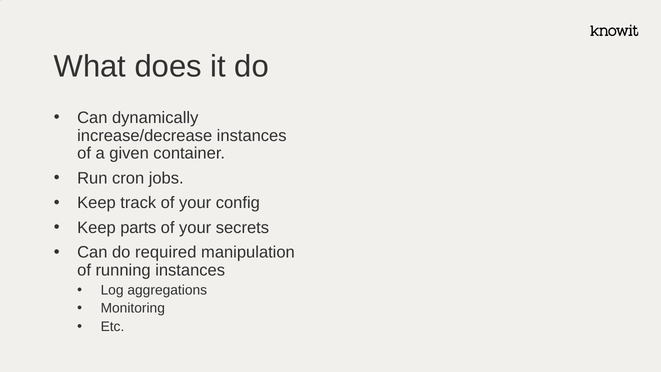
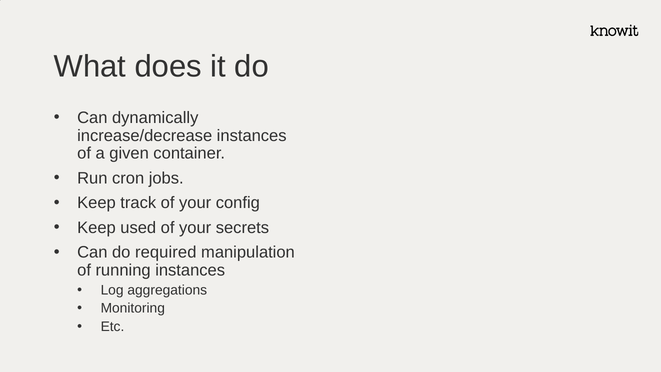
parts: parts -> used
